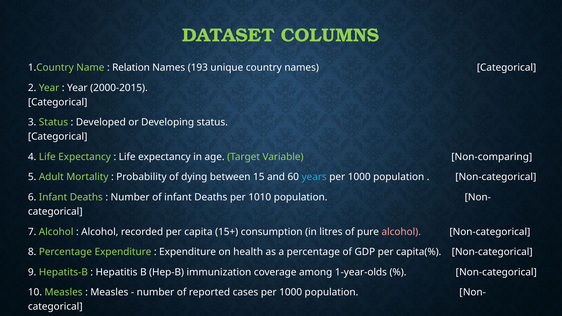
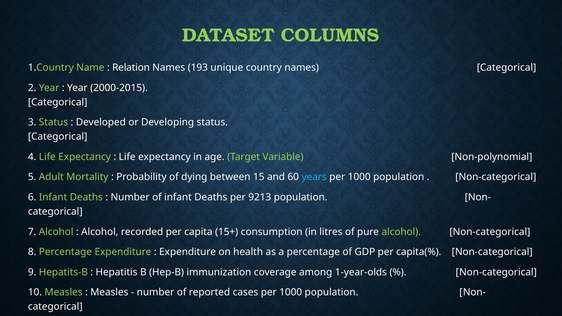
Non-comparing: Non-comparing -> Non-polynomial
1010: 1010 -> 9213
alcohol at (401, 232) colour: pink -> light green
